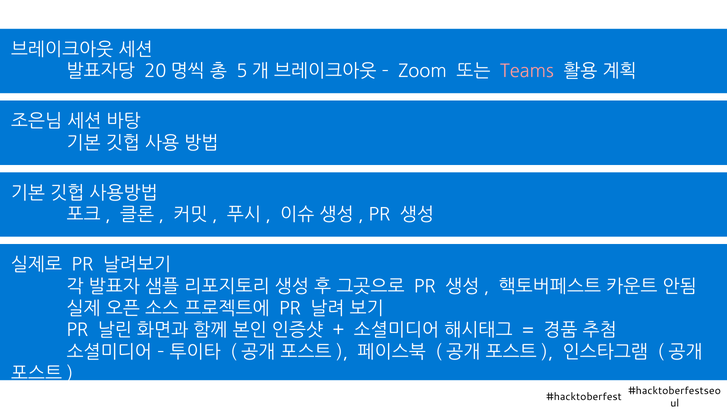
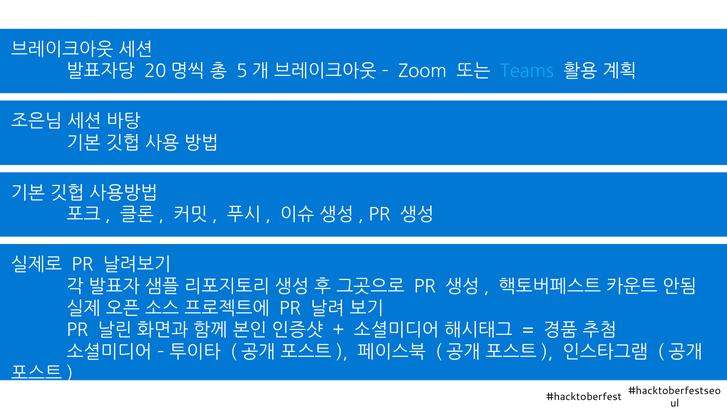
Teams colour: pink -> light blue
